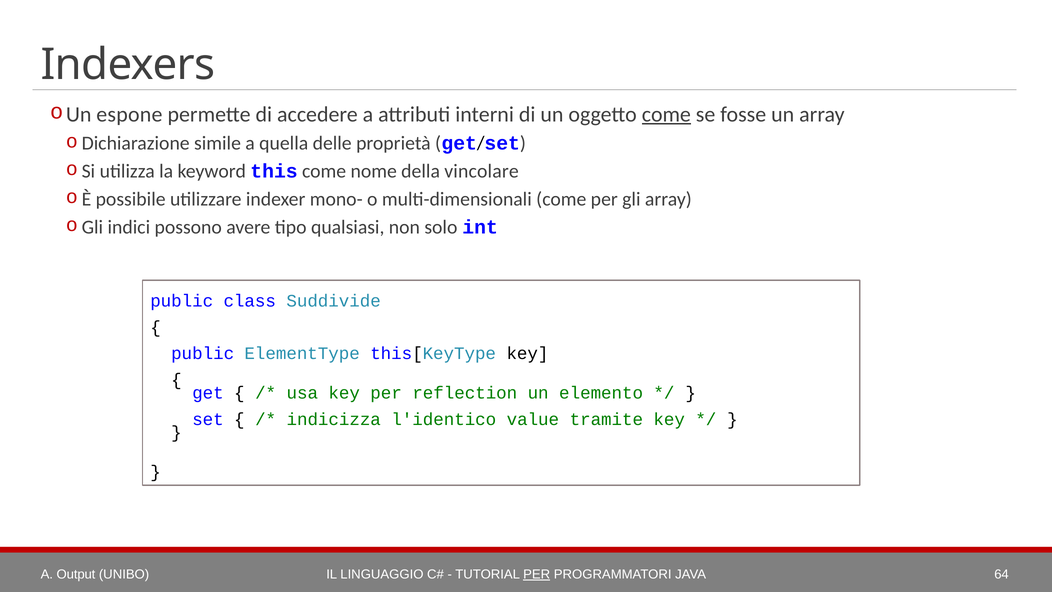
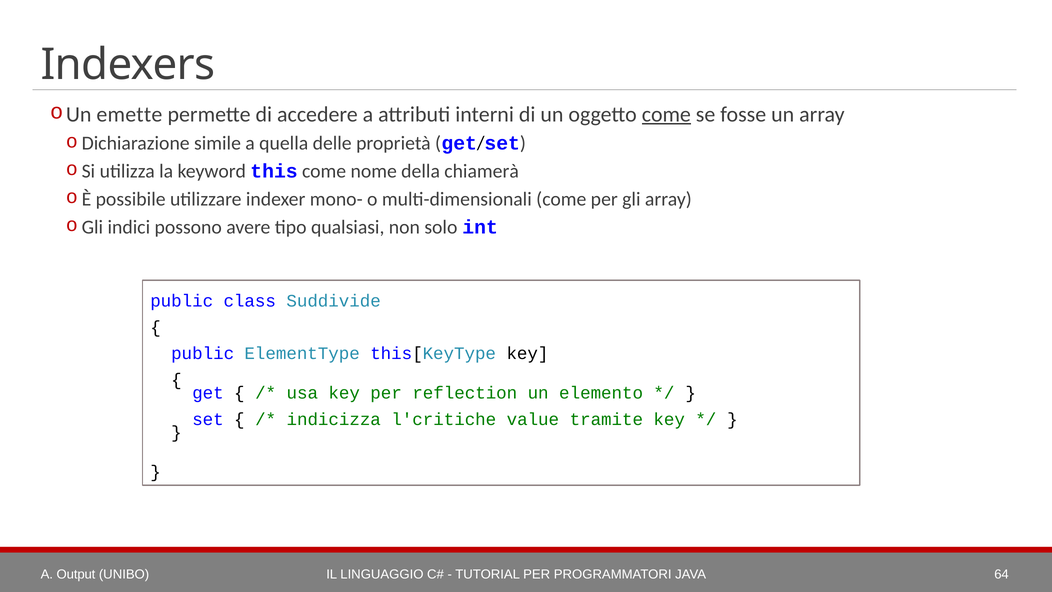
espone: espone -> emette
vincolare: vincolare -> chiamerà
l'identico: l'identico -> l'critiche
PER at (537, 574) underline: present -> none
